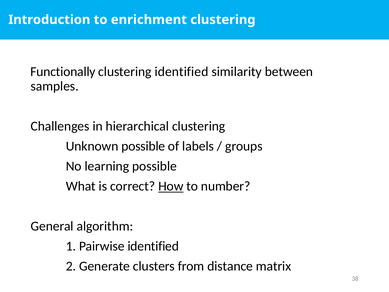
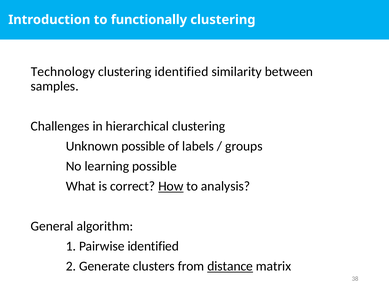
enrichment: enrichment -> functionally
Functionally: Functionally -> Technology
number: number -> analysis
distance underline: none -> present
